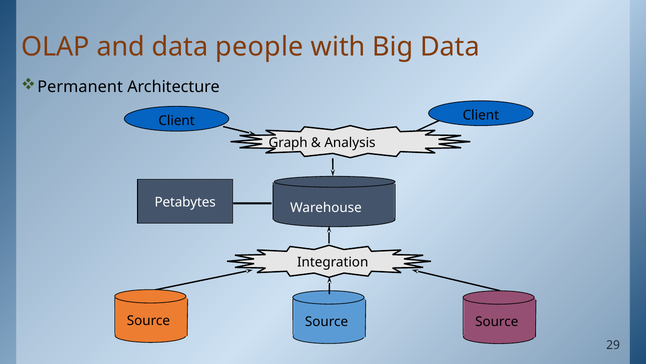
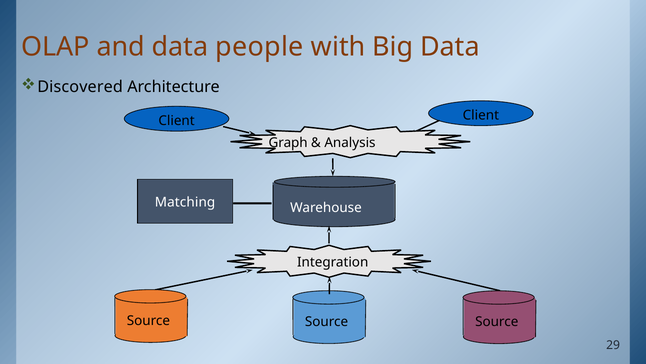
Permanent: Permanent -> Discovered
Petabytes: Petabytes -> Matching
